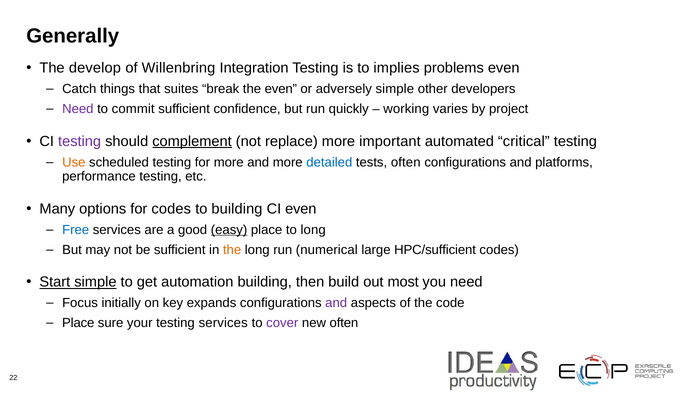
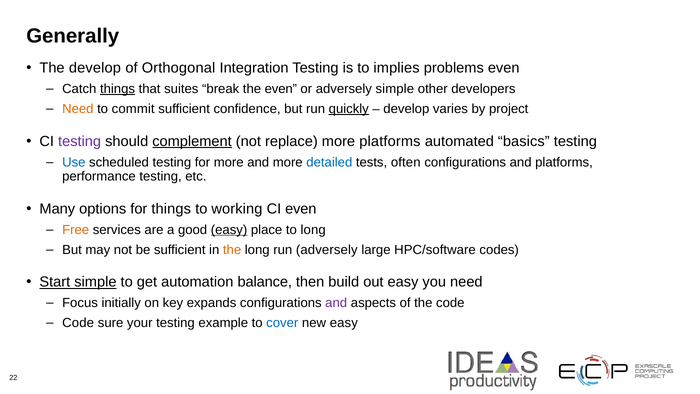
Willenbring: Willenbring -> Orthogonal
things at (118, 89) underline: none -> present
Need at (78, 109) colour: purple -> orange
quickly underline: none -> present
working at (406, 109): working -> develop
more important: important -> platforms
critical: critical -> basics
Use colour: orange -> blue
for codes: codes -> things
to building: building -> working
Free colour: blue -> orange
run numerical: numerical -> adversely
HPC/sufficient: HPC/sufficient -> HPC/software
automation building: building -> balance
out most: most -> easy
Place at (78, 323): Place -> Code
testing services: services -> example
cover colour: purple -> blue
new often: often -> easy
